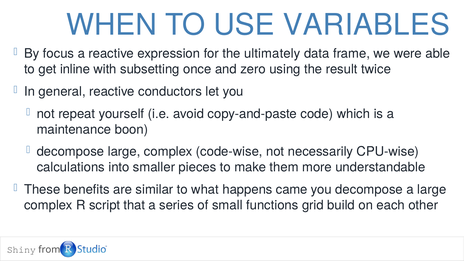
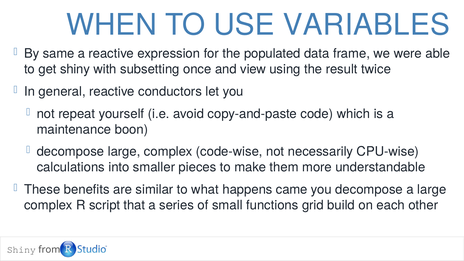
focus: focus -> same
ultimately: ultimately -> populated
get inline: inline -> shiny
zero: zero -> view
